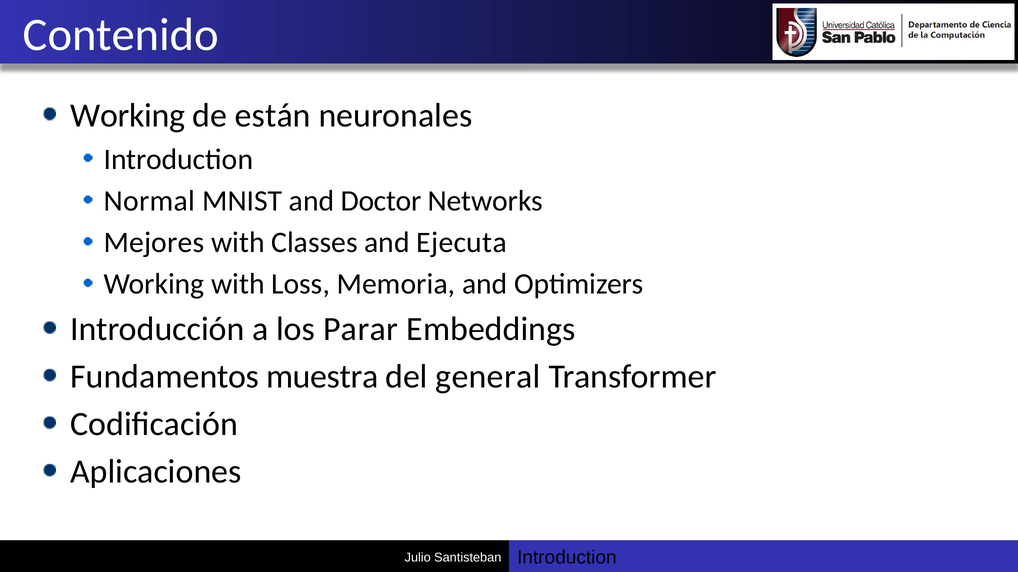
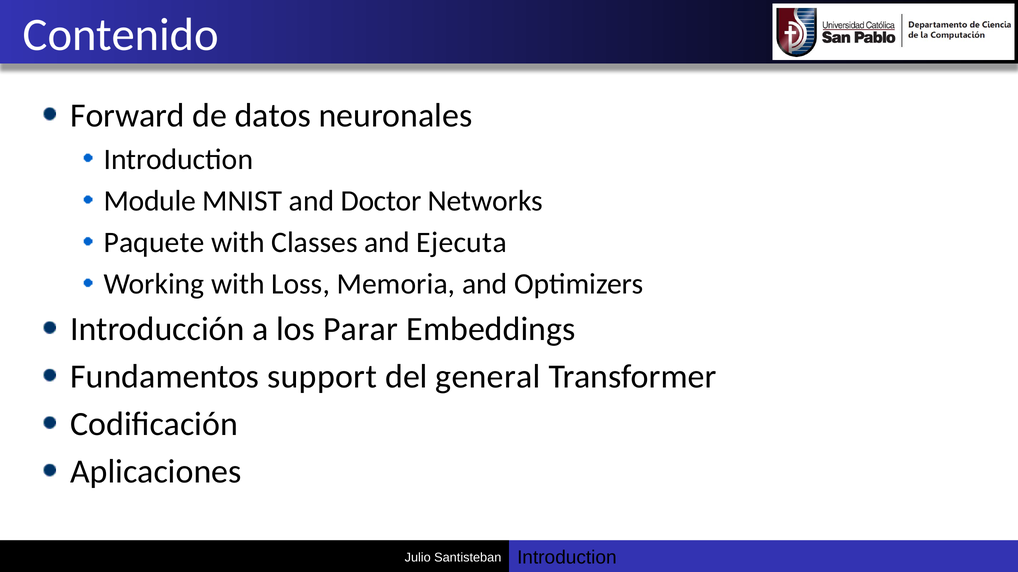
Working at (128, 116): Working -> Forward
están: están -> datos
Normal: Normal -> Module
Mejores: Mejores -> Paquete
muestra: muestra -> support
